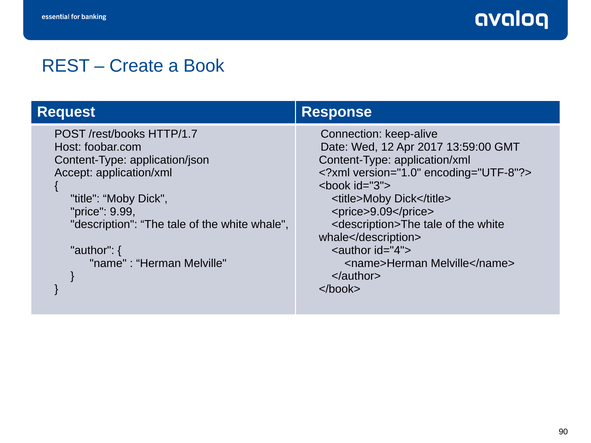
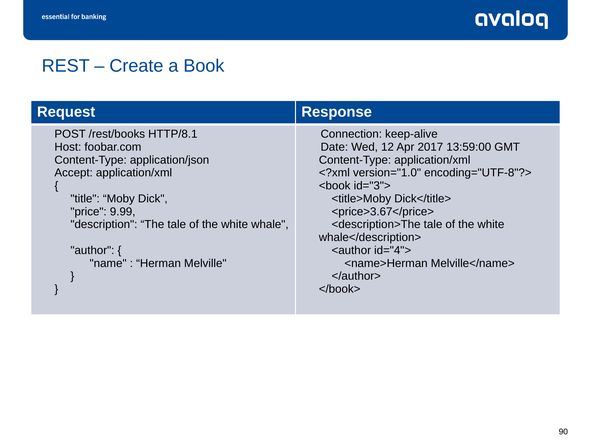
HTTP/1.7: HTTP/1.7 -> HTTP/8.1
<price>9.09</price>: <price>9.09</price> -> <price>3.67</price>
